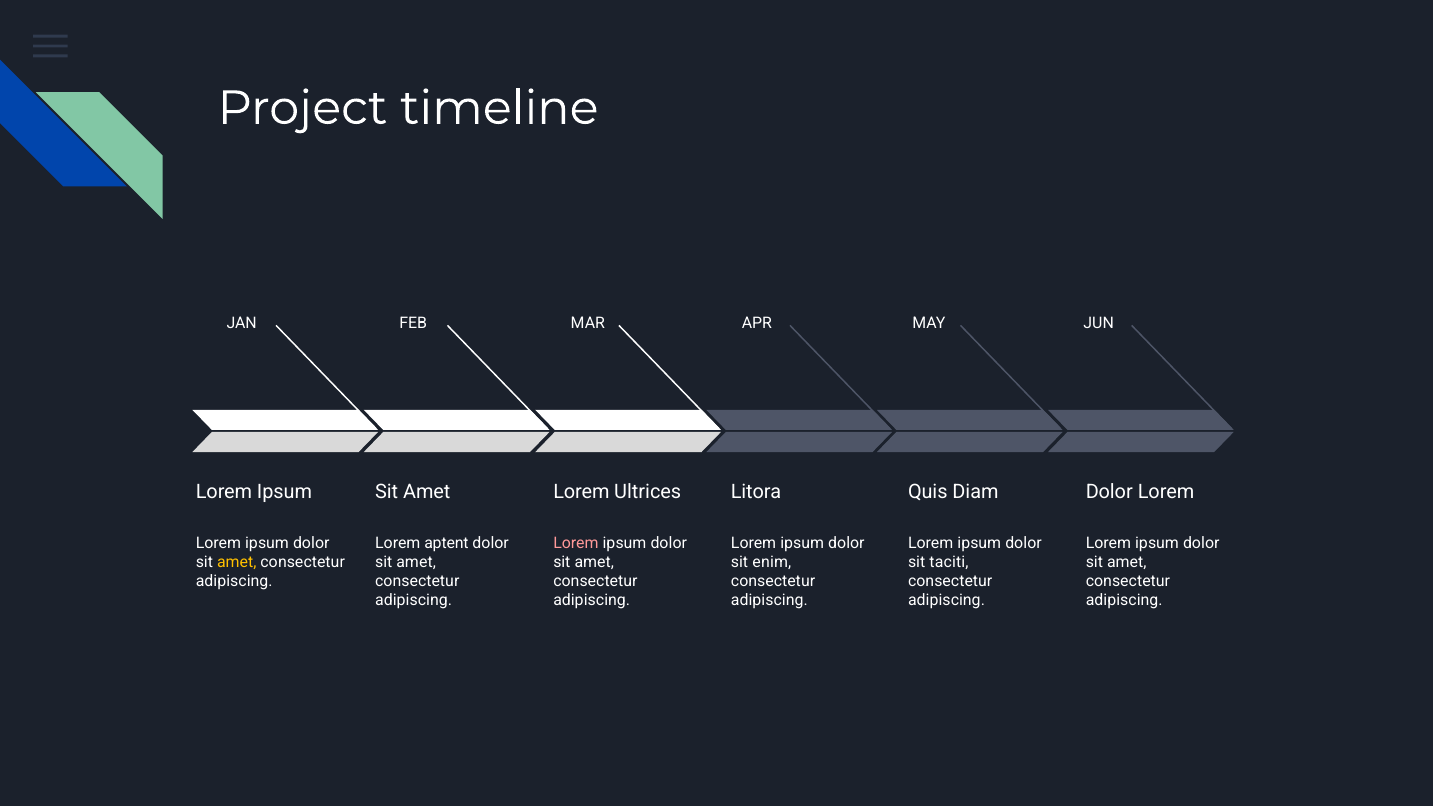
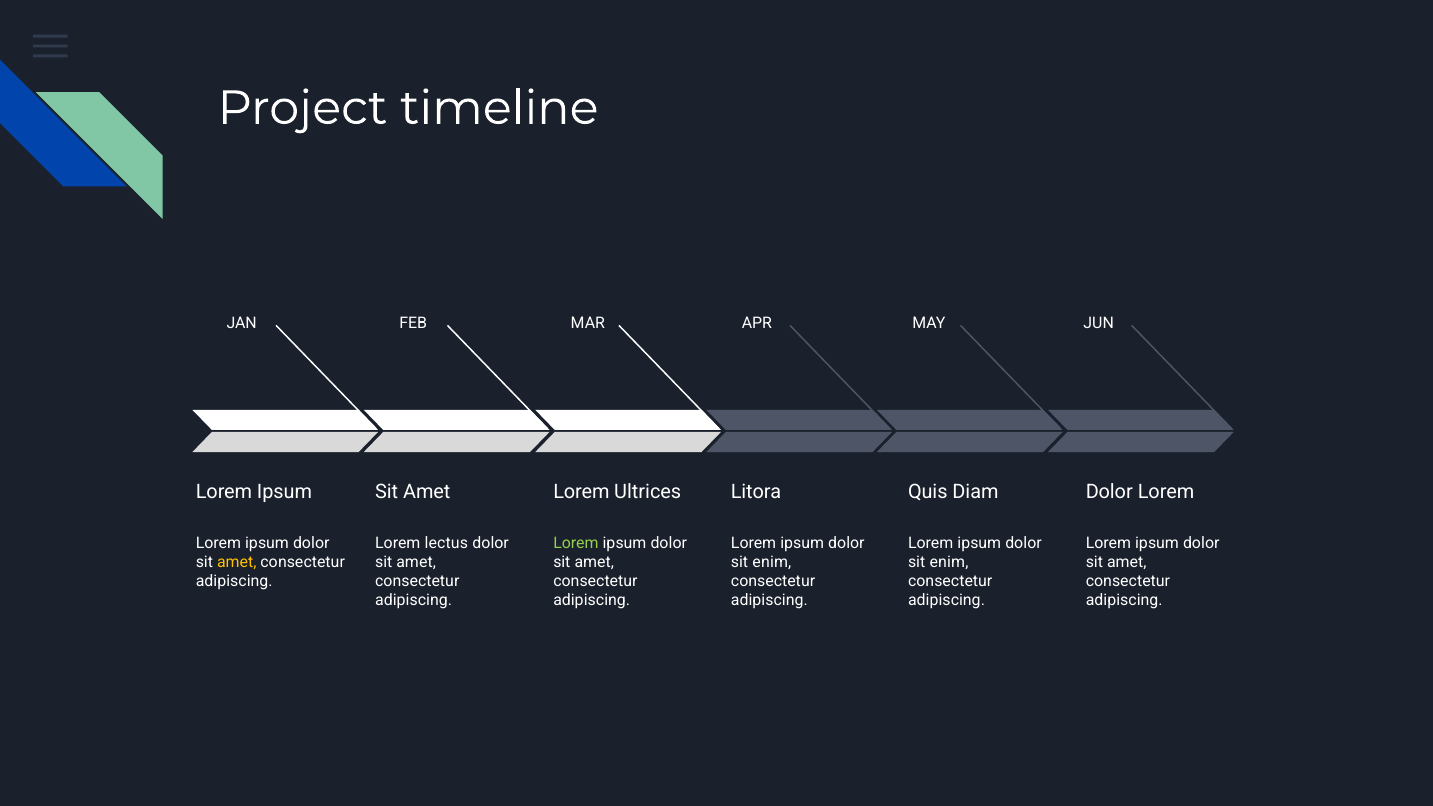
aptent: aptent -> lectus
Lorem at (576, 543) colour: pink -> light green
taciti at (949, 562): taciti -> enim
